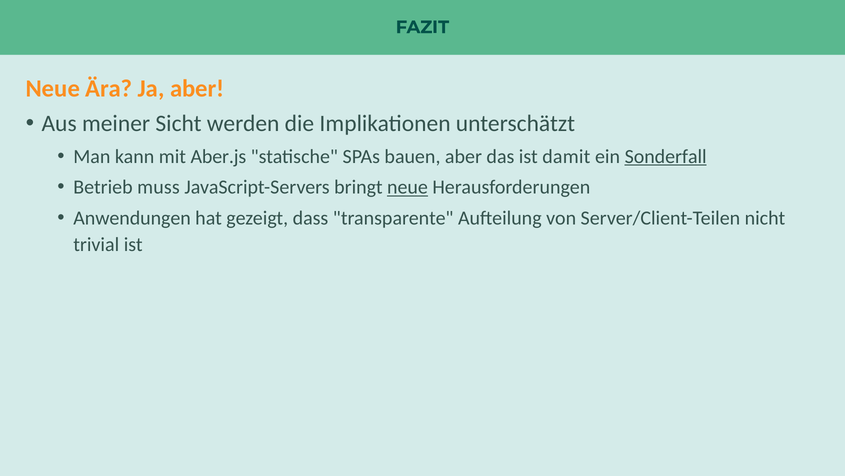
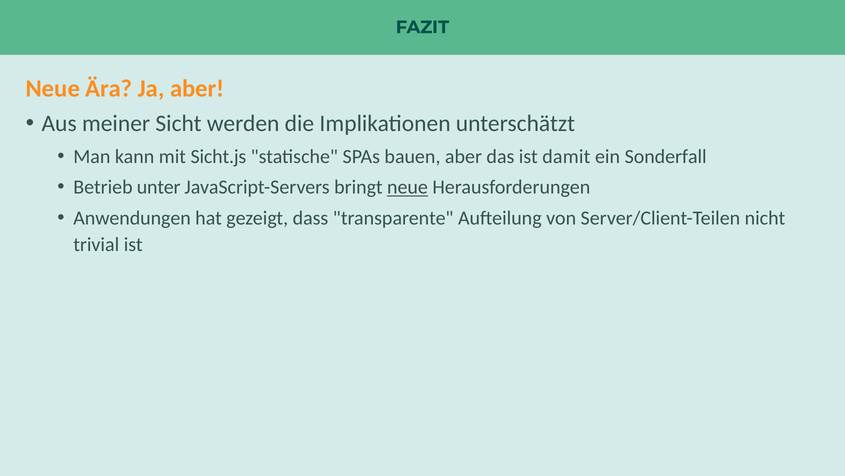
Aber.js: Aber.js -> Sicht.js
Sonderfall underline: present -> none
muss: muss -> unter
